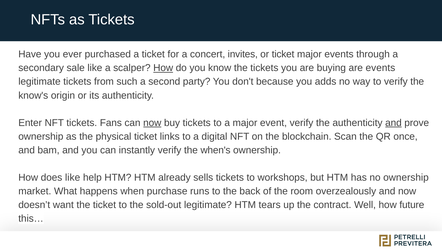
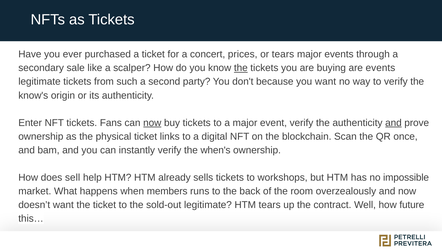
invites: invites -> prices
or ticket: ticket -> tears
How at (163, 68) underline: present -> none
the at (241, 68) underline: none -> present
you adds: adds -> want
does like: like -> sell
no ownership: ownership -> impossible
purchase: purchase -> members
